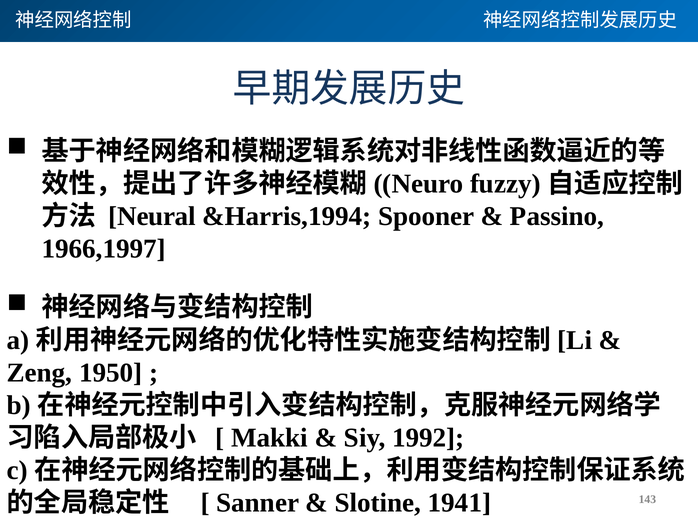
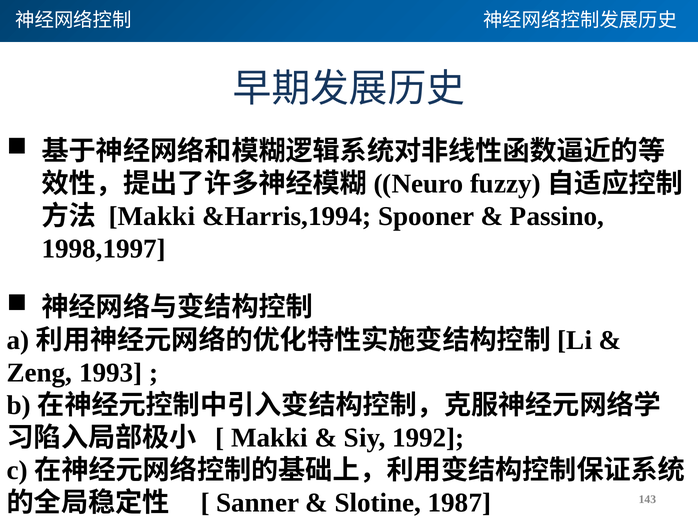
Neural at (152, 217): Neural -> Makki
1966,1997: 1966,1997 -> 1998,1997
1950: 1950 -> 1993
1941: 1941 -> 1987
